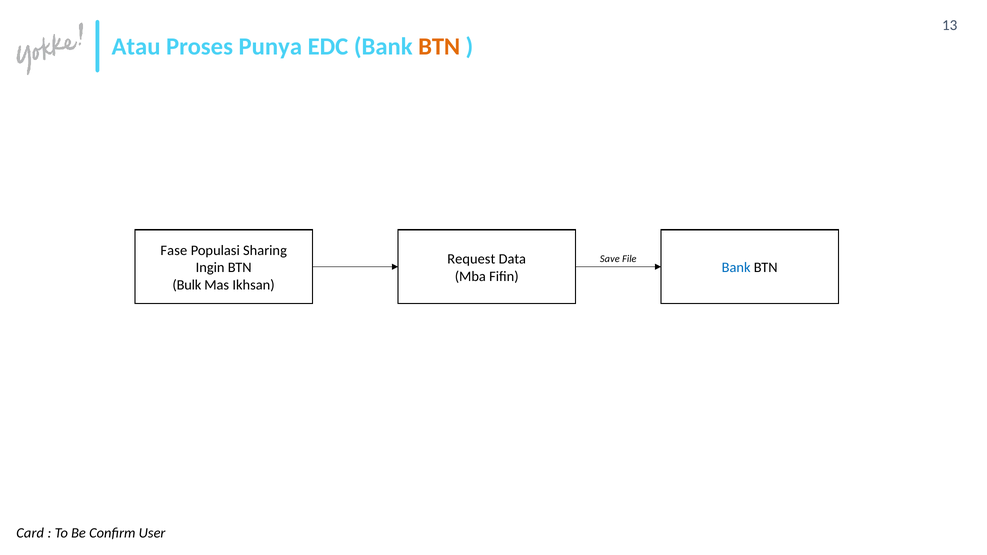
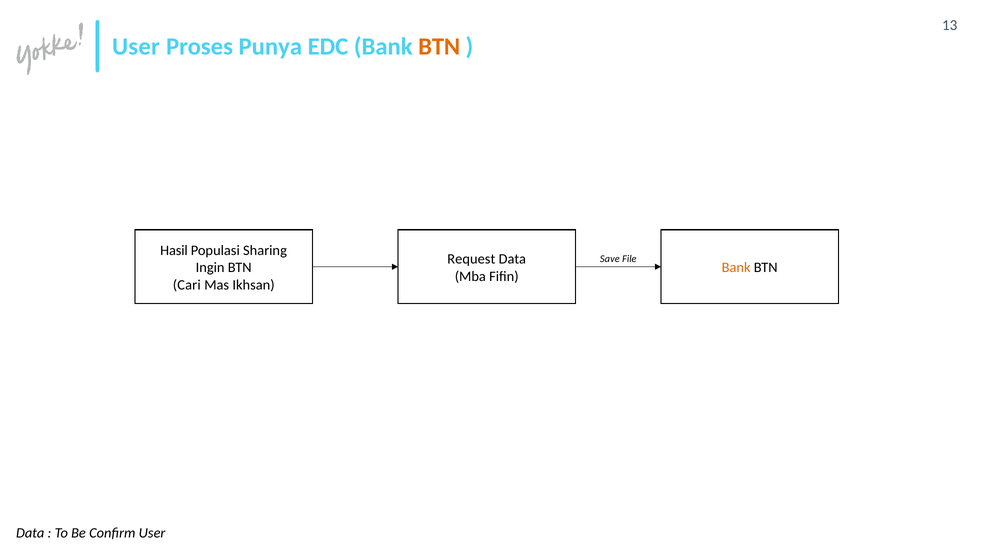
Atau at (136, 46): Atau -> User
Fase: Fase -> Hasil
Bank at (736, 268) colour: blue -> orange
Bulk: Bulk -> Cari
Card at (30, 533): Card -> Data
